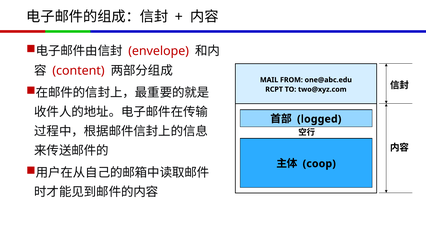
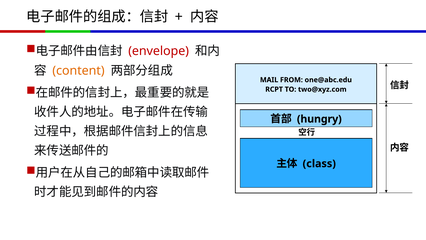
content colour: red -> orange
logged: logged -> hungry
coop: coop -> class
